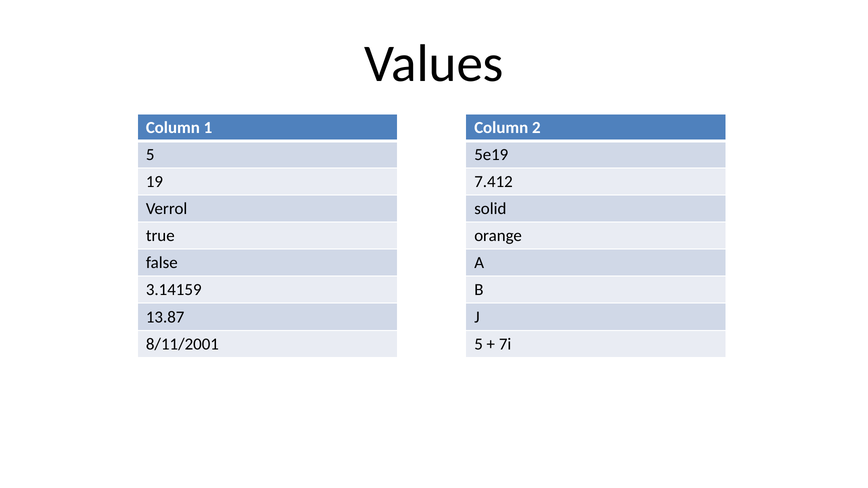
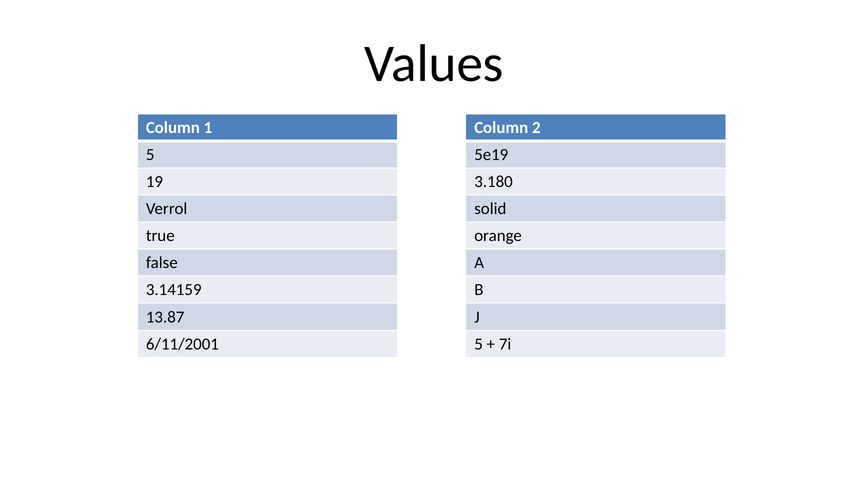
7.412: 7.412 -> 3.180
8/11/2001: 8/11/2001 -> 6/11/2001
